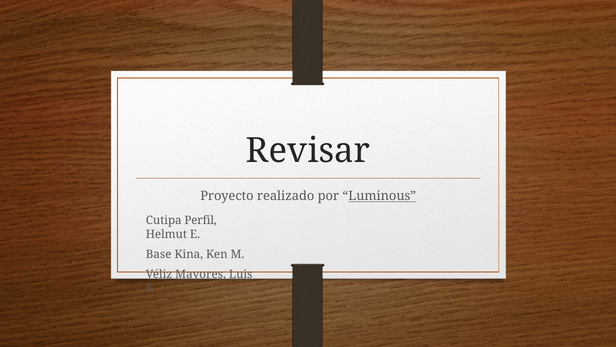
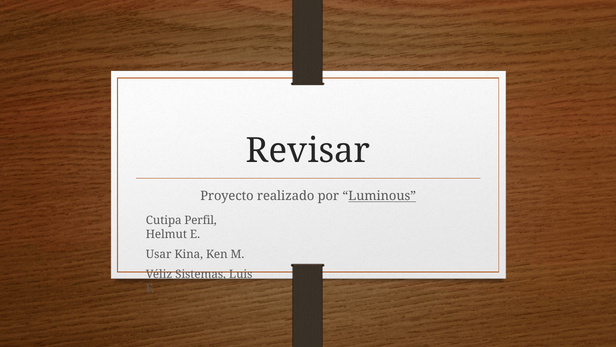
Base: Base -> Usar
Mayores: Mayores -> Sistemas
